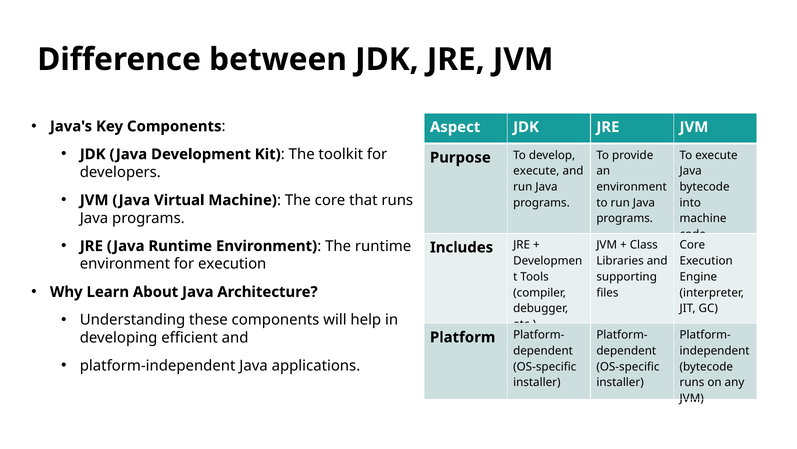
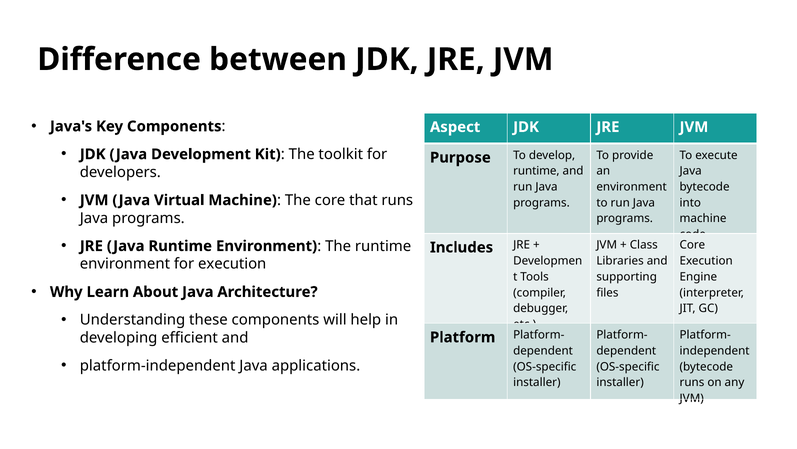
execute at (536, 171): execute -> runtime
